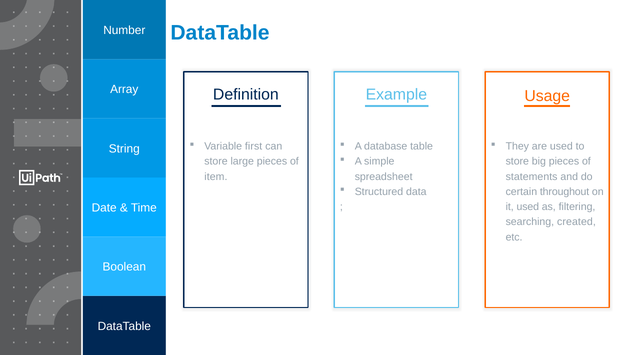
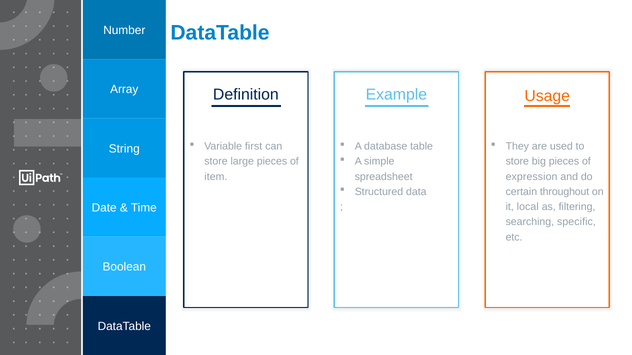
statements: statements -> expression
it used: used -> local
created: created -> specific
